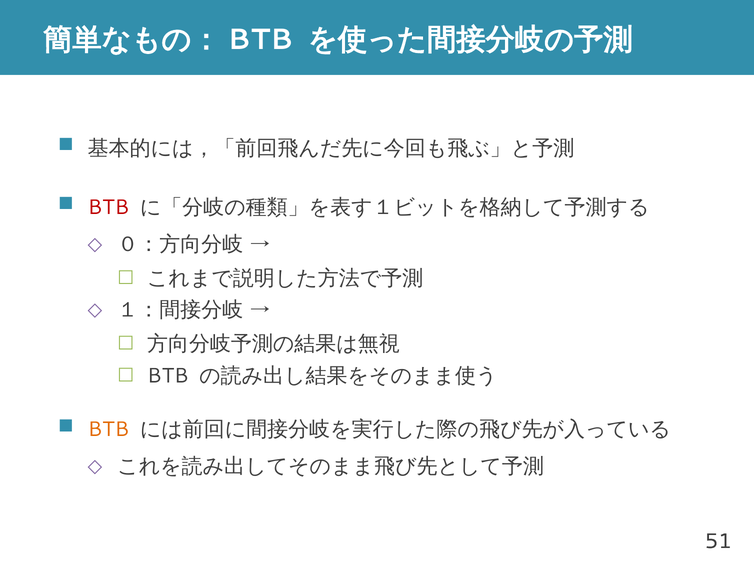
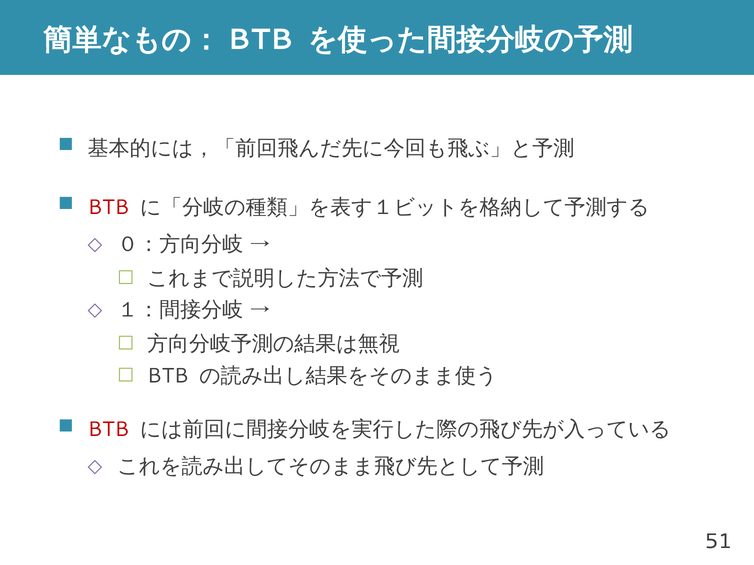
BTB at (108, 430) colour: orange -> red
